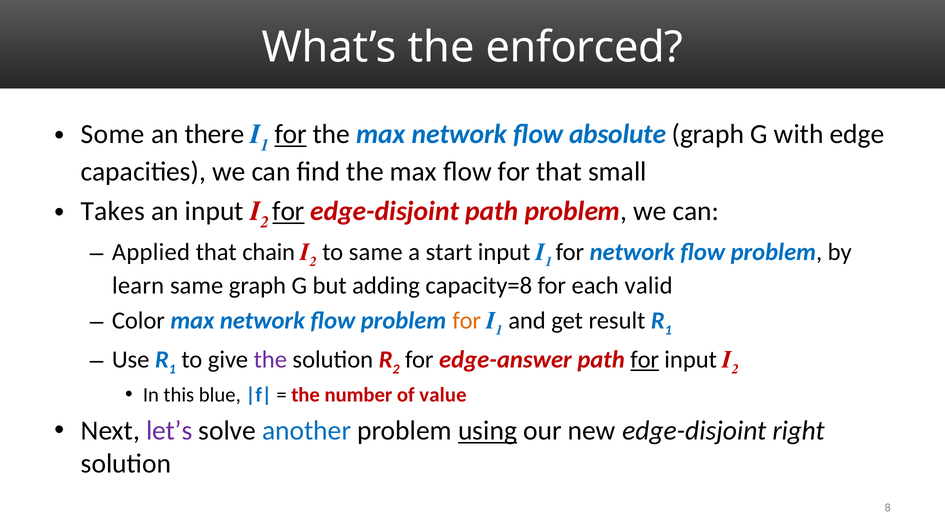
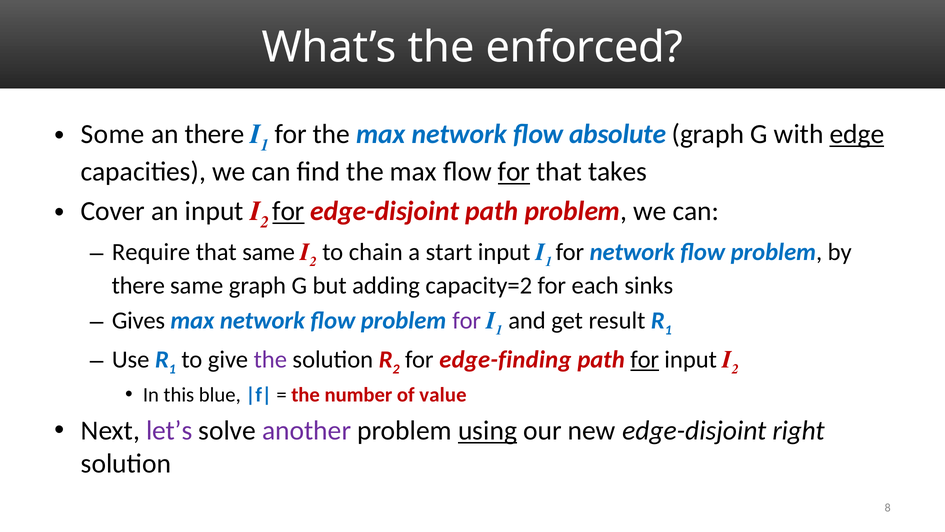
for at (291, 134) underline: present -> none
edge underline: none -> present
for at (514, 172) underline: none -> present
small: small -> takes
Takes: Takes -> Cover
Applied: Applied -> Require
that chain: chain -> same
to same: same -> chain
learn at (138, 285): learn -> there
capacity=8: capacity=8 -> capacity=2
valid: valid -> sinks
Color: Color -> Gives
for at (467, 320) colour: orange -> purple
edge-answer: edge-answer -> edge-finding
another colour: blue -> purple
